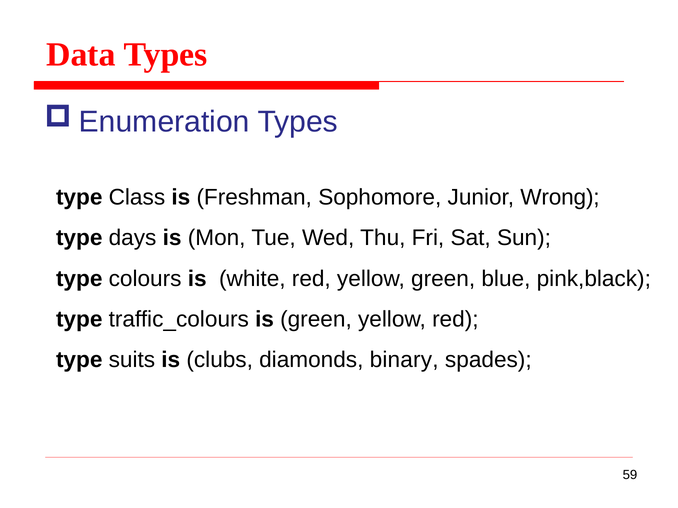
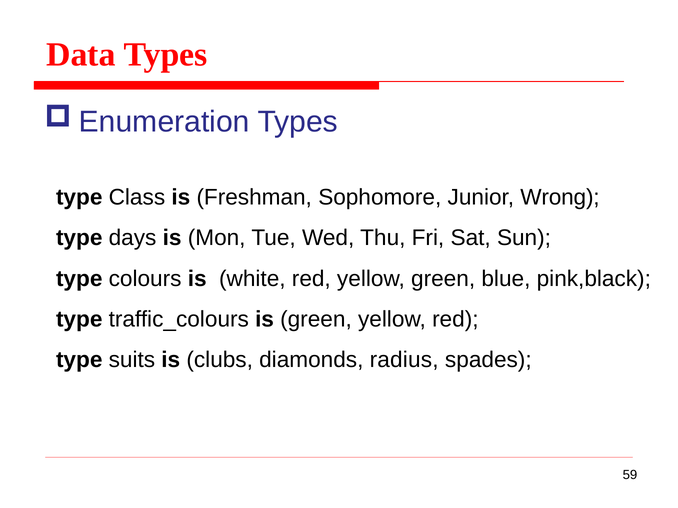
binary: binary -> radius
